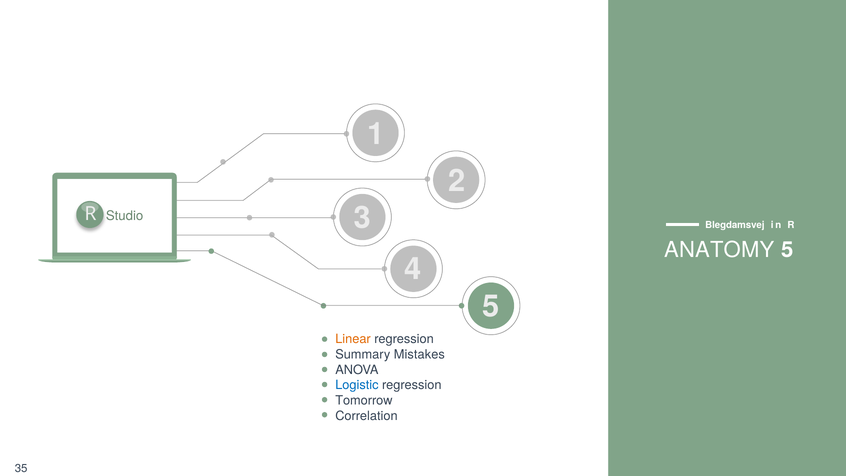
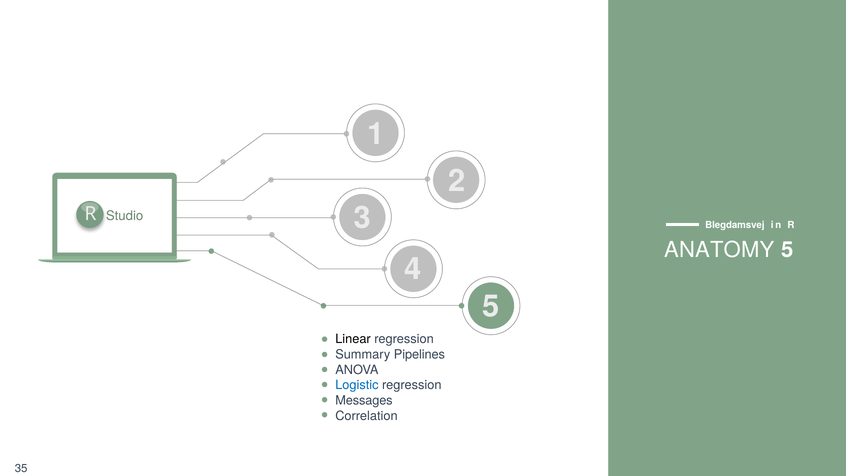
Linear colour: orange -> black
Mistakes: Mistakes -> Pipelines
Tomorrow: Tomorrow -> Messages
